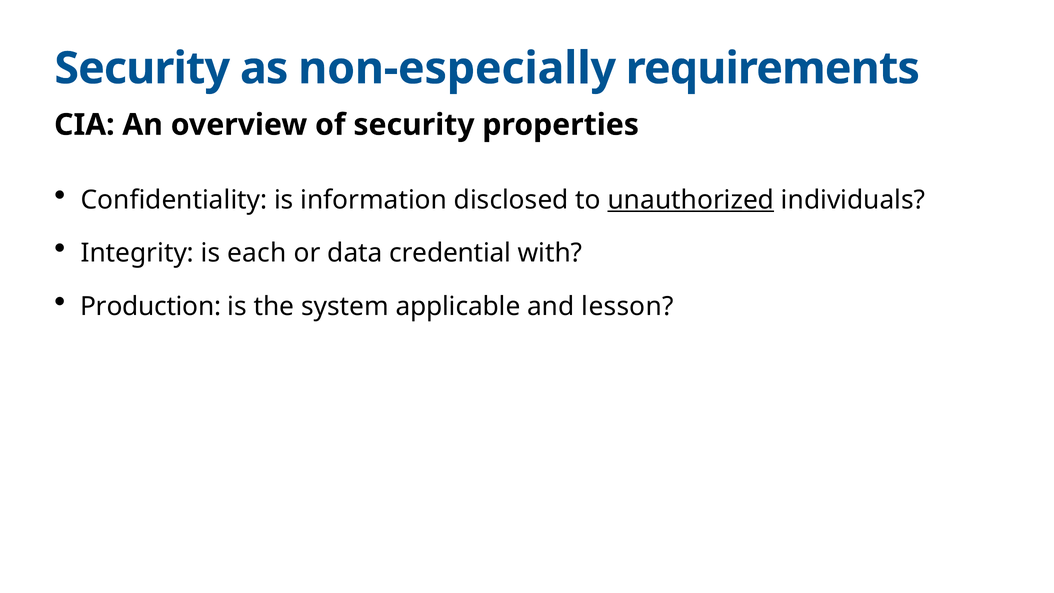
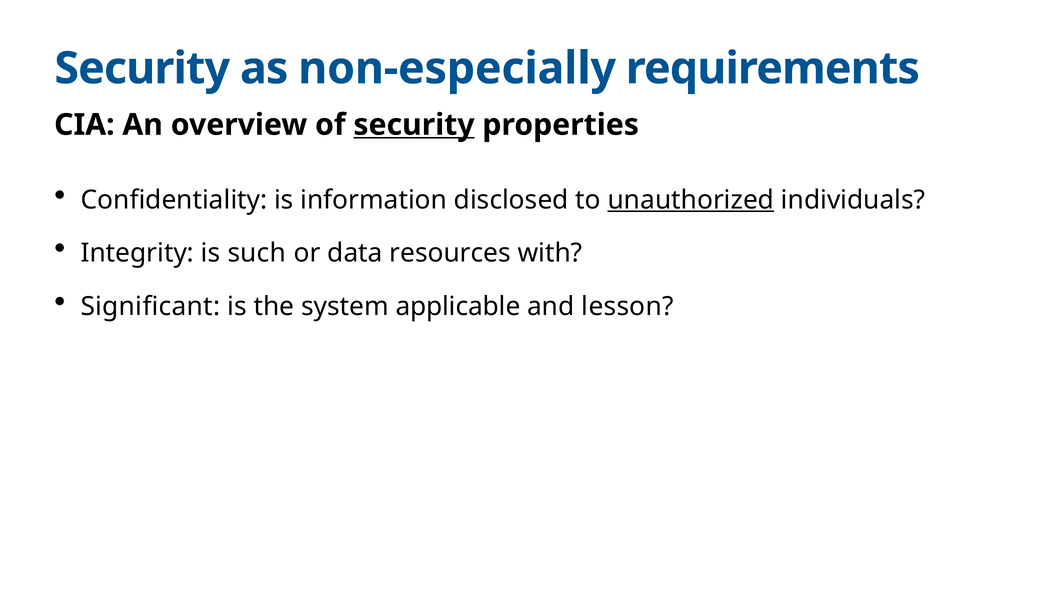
security at (414, 125) underline: none -> present
each: each -> such
credential: credential -> resources
Production: Production -> Significant
